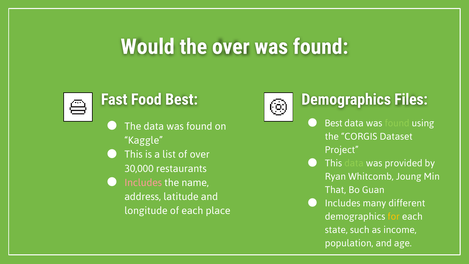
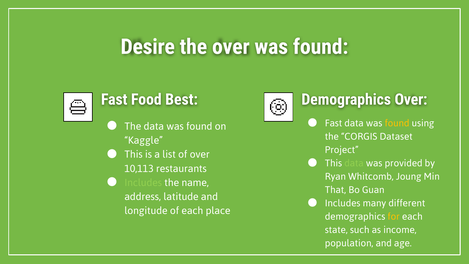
Would: Would -> Desire
Demographics Files: Files -> Over
Best at (334, 123): Best -> Fast
found at (397, 123) colour: light green -> yellow
30,000: 30,000 -> 10,113
Includes at (143, 182) colour: pink -> light green
